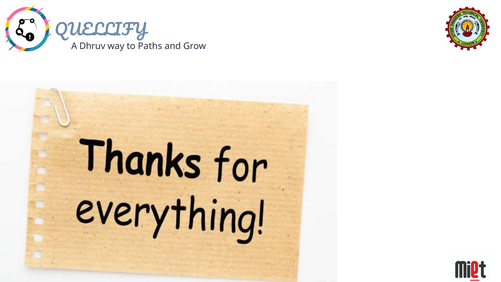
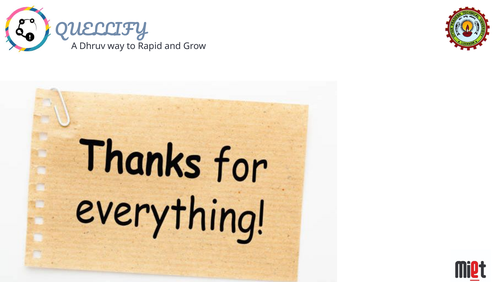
Paths: Paths -> Rapid
